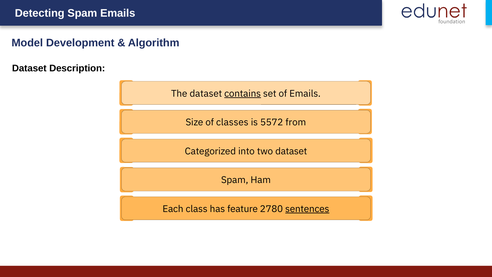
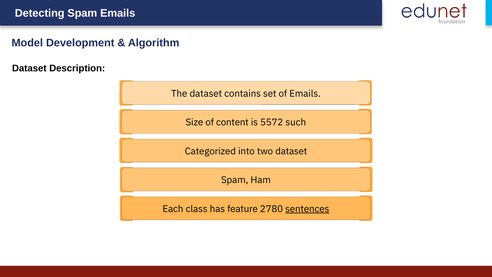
contains underline: present -> none
classes: classes -> content
from: from -> such
